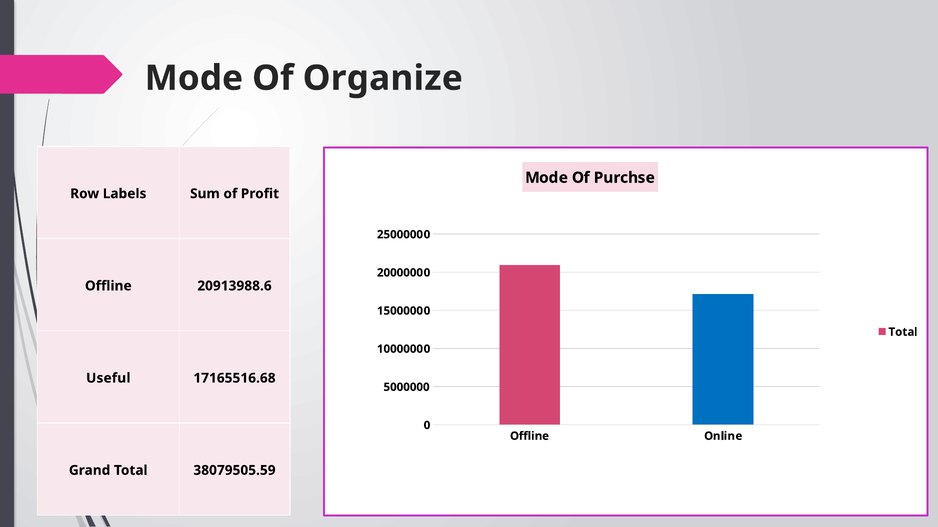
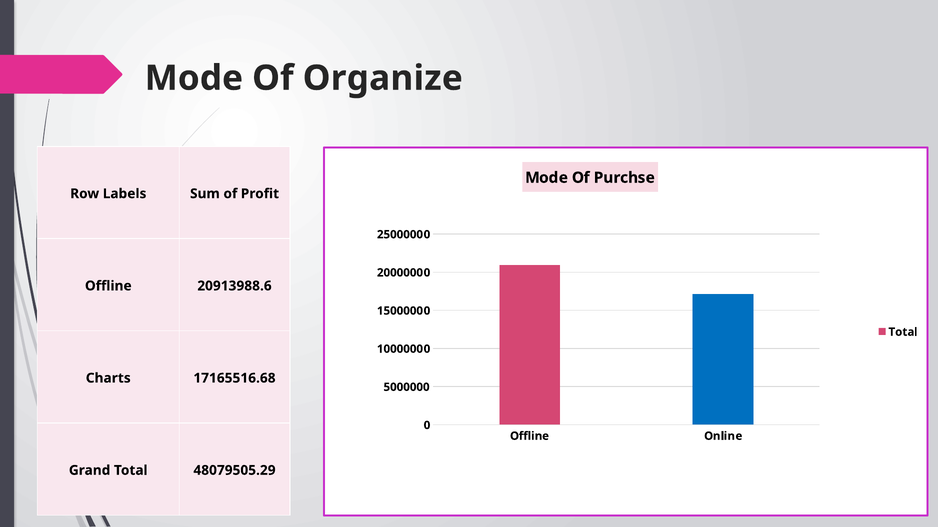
Useful: Useful -> Charts
38079505.59: 38079505.59 -> 48079505.29
